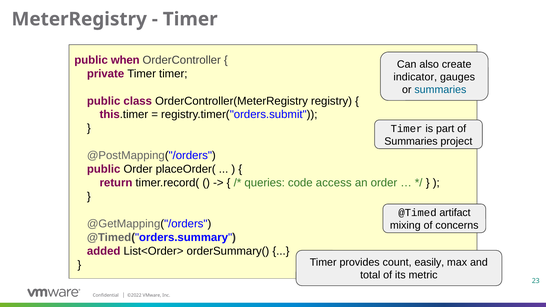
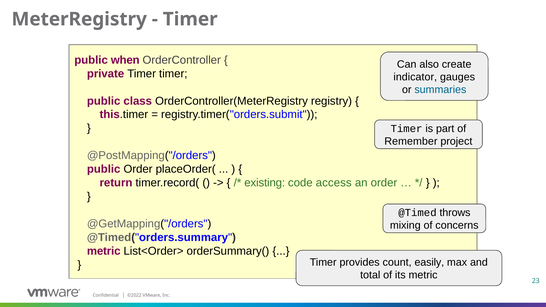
Summaries at (411, 141): Summaries -> Remember
queries: queries -> existing
artifact: artifact -> throws
added at (104, 251): added -> metric
